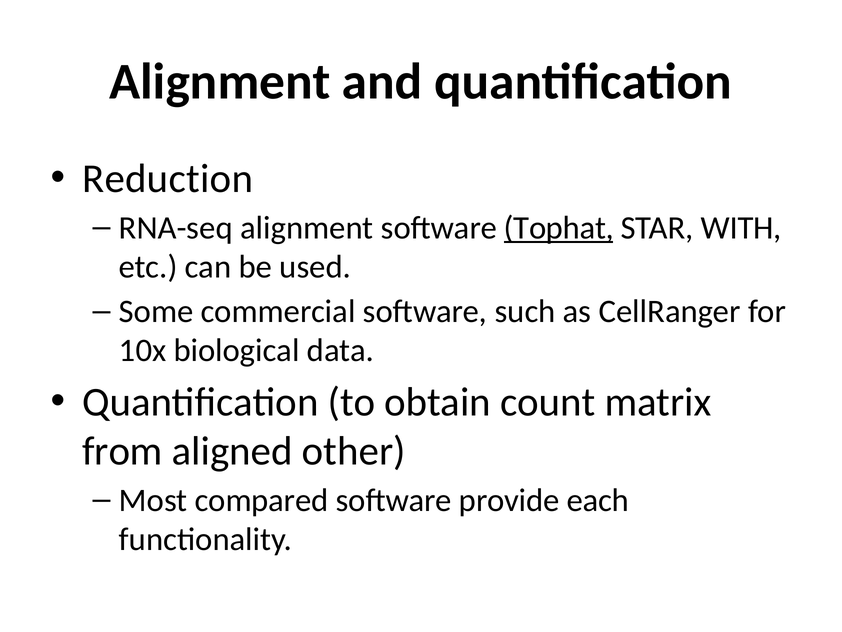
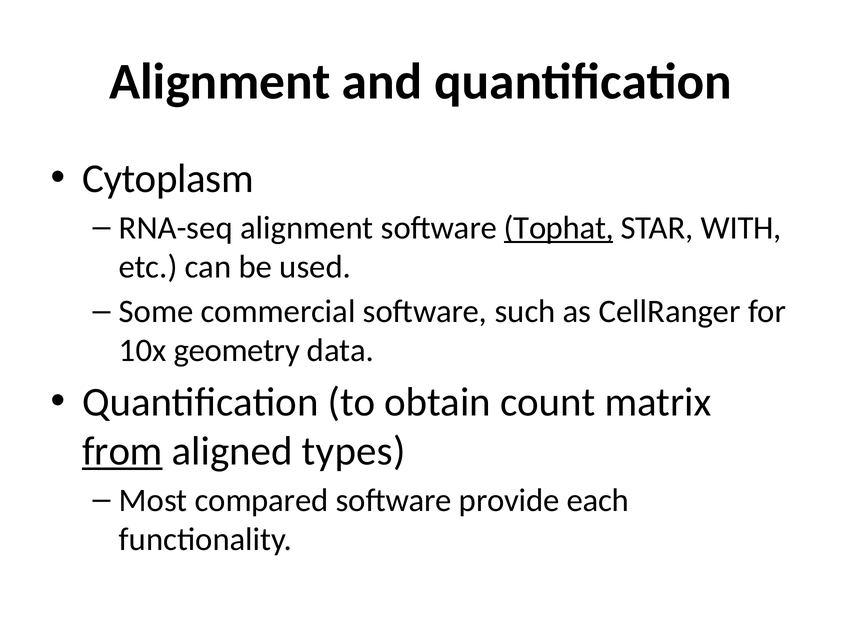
Reduction: Reduction -> Cytoplasm
biological: biological -> geometry
from underline: none -> present
other: other -> types
